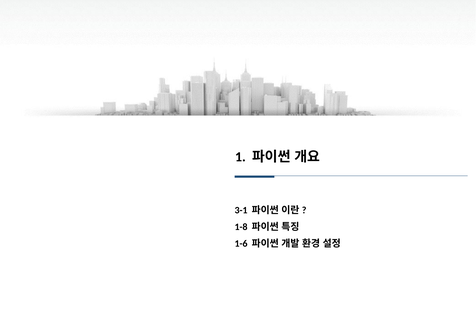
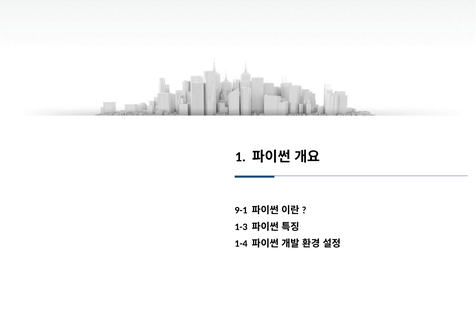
3-1: 3-1 -> 9-1
1-8: 1-8 -> 1-3
1-6: 1-6 -> 1-4
